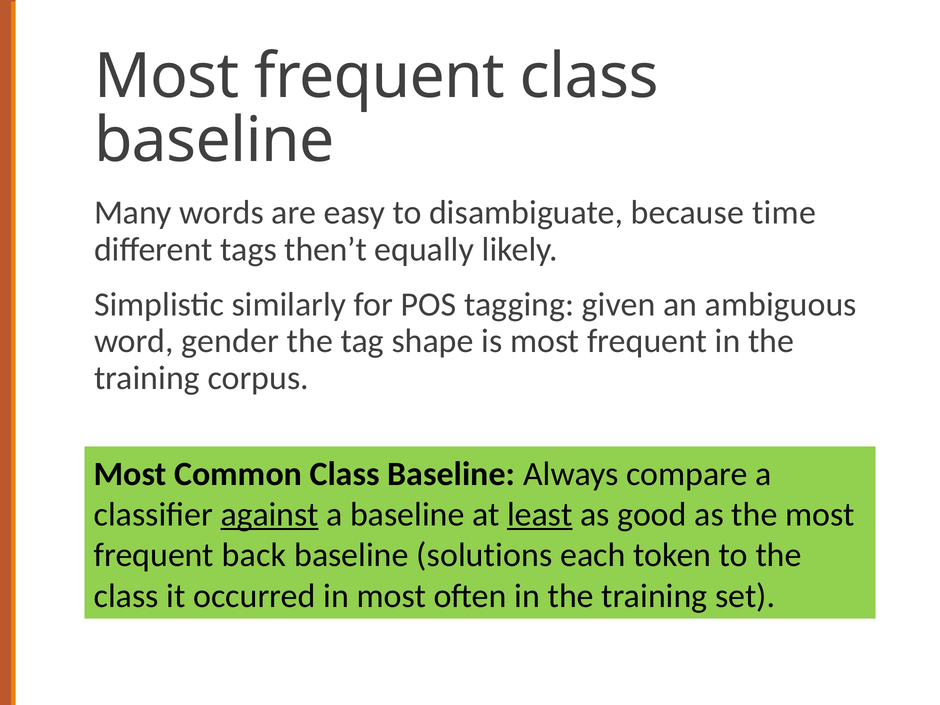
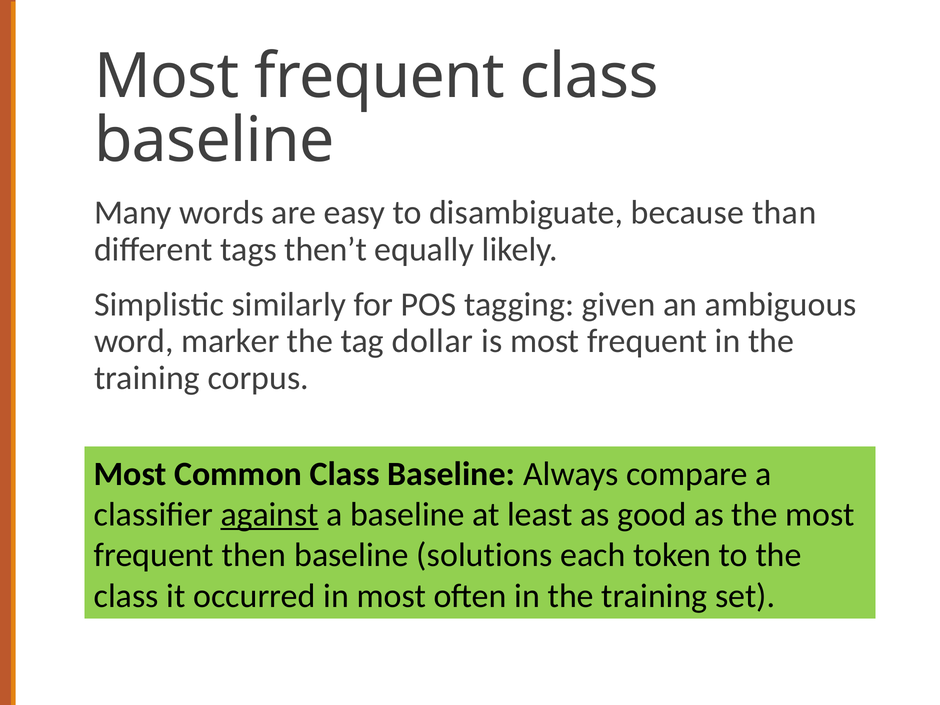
time: time -> than
gender: gender -> marker
shape: shape -> dollar
least underline: present -> none
back: back -> then
